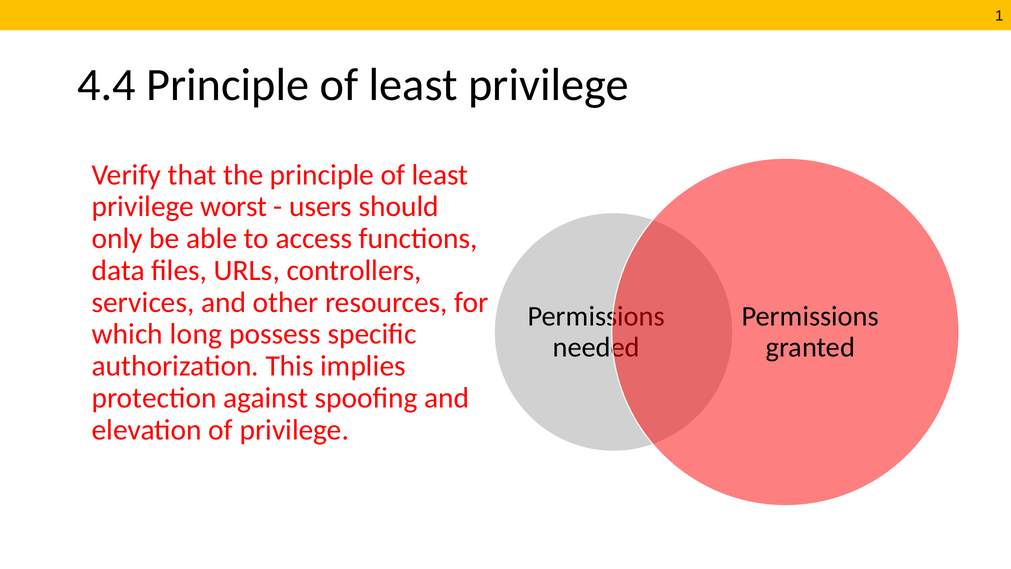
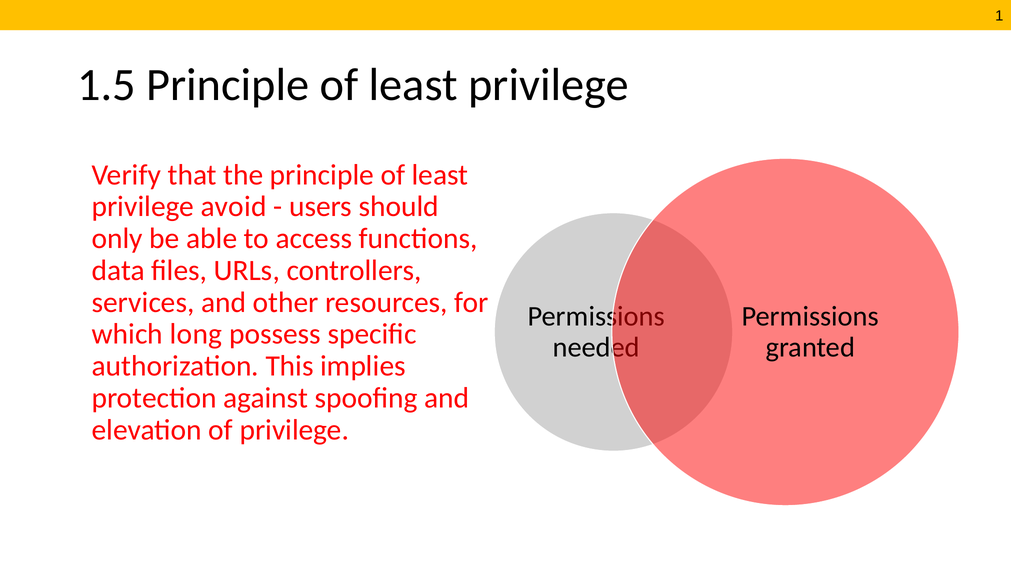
4.4: 4.4 -> 1.5
worst: worst -> avoid
